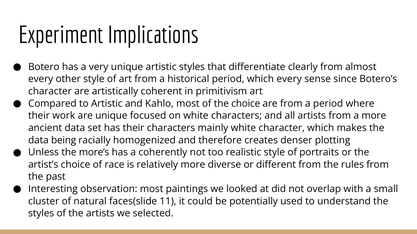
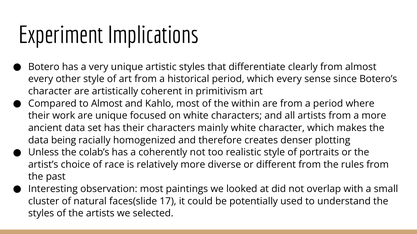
to Artistic: Artistic -> Almost
the choice: choice -> within
more’s: more’s -> colab’s
11: 11 -> 17
